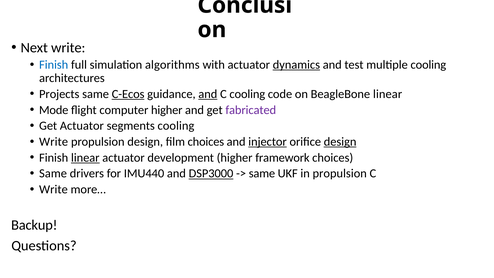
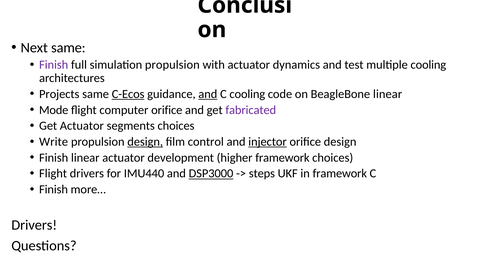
Next write: write -> same
Finish at (54, 65) colour: blue -> purple
simulation algorithms: algorithms -> propulsion
dynamics underline: present -> none
computer higher: higher -> orifice
segments cooling: cooling -> choices
design at (145, 142) underline: none -> present
film choices: choices -> control
design at (340, 142) underline: present -> none
linear at (85, 158) underline: present -> none
Same at (53, 173): Same -> Flight
same at (262, 173): same -> steps
in propulsion: propulsion -> framework
Write at (53, 189): Write -> Finish
Backup at (34, 225): Backup -> Drivers
